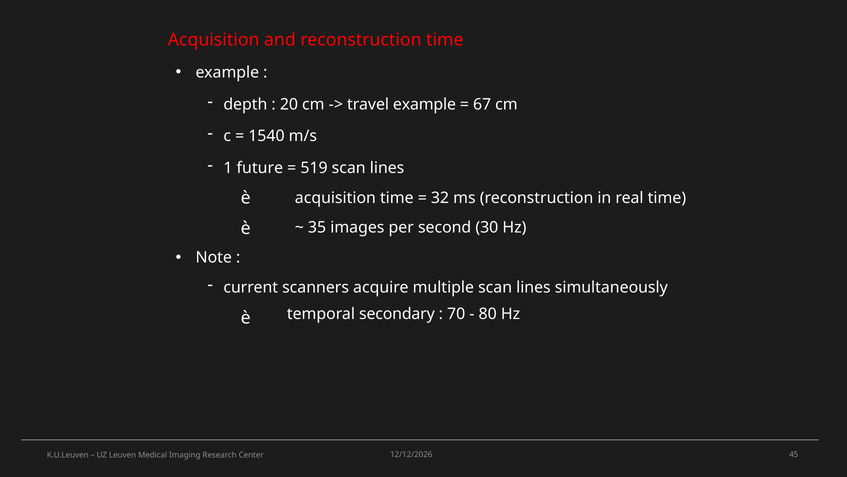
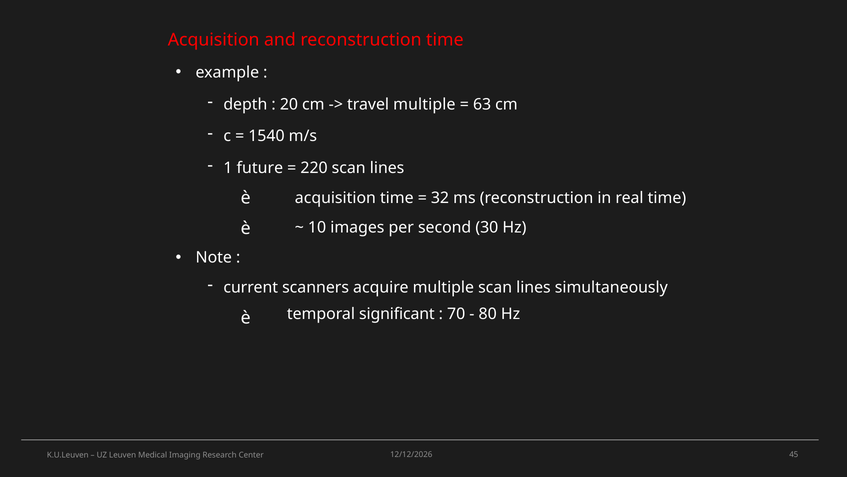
travel example: example -> multiple
67: 67 -> 63
519: 519 -> 220
35: 35 -> 10
secondary: secondary -> significant
